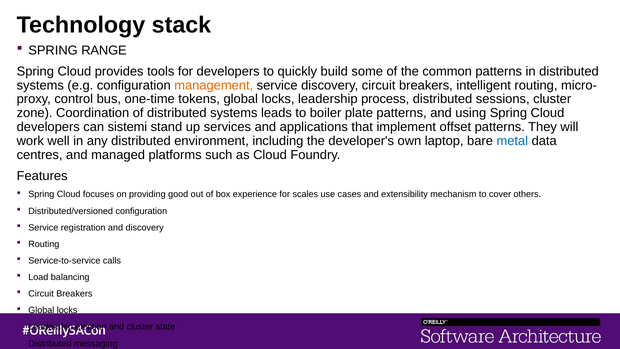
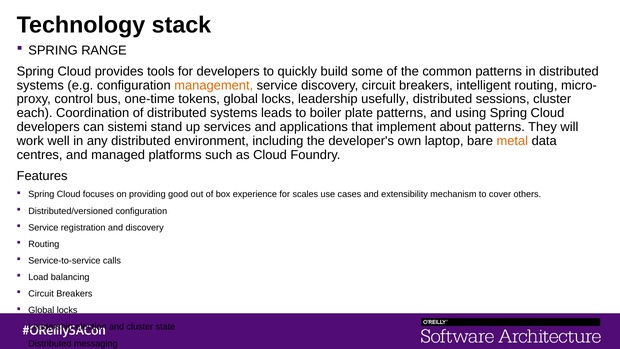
process: process -> usefully
zone: zone -> each
offset: offset -> about
metal colour: blue -> orange
